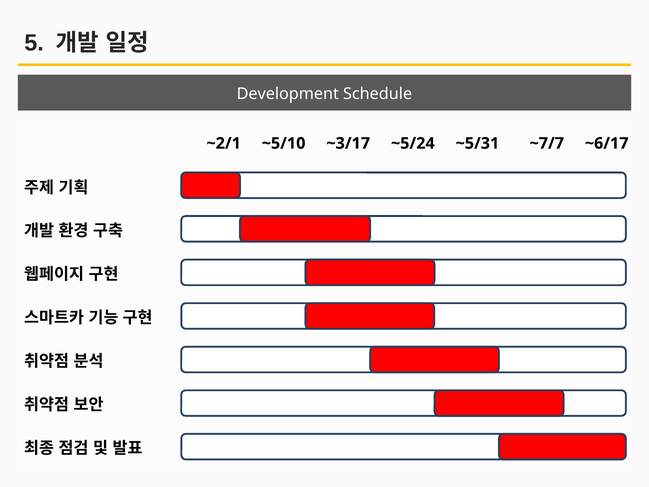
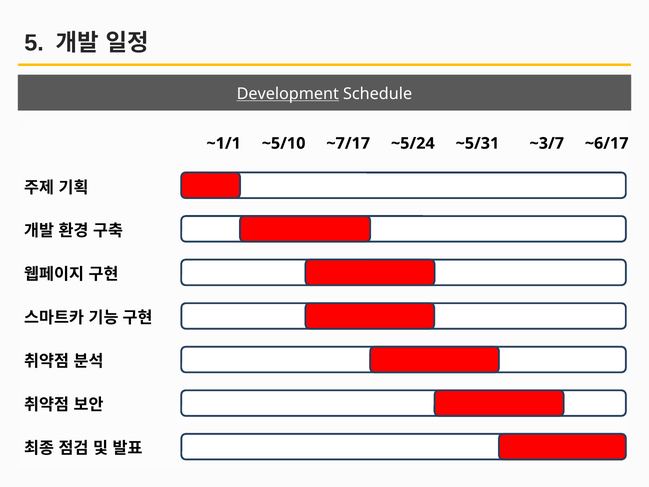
Development underline: none -> present
~2/1: ~2/1 -> ~1/1
~3/17: ~3/17 -> ~7/17
~7/7: ~7/7 -> ~3/7
